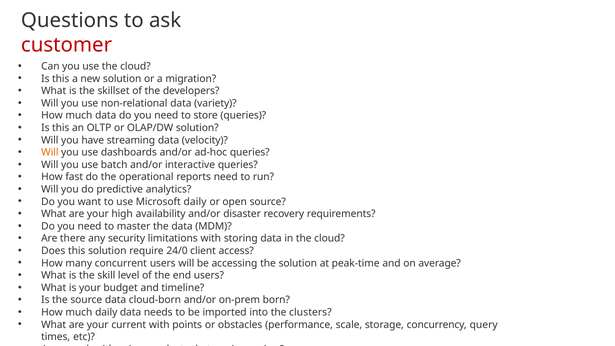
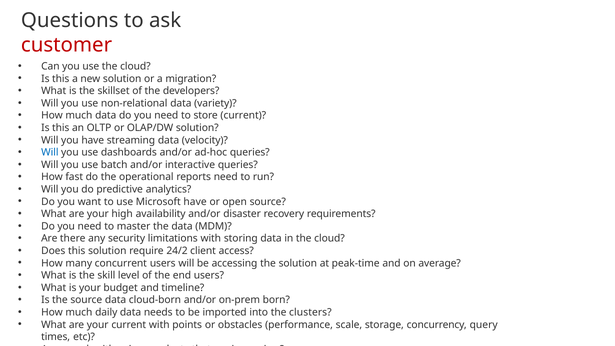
store queries: queries -> current
Will at (50, 152) colour: orange -> blue
Microsoft daily: daily -> have
24/0: 24/0 -> 24/2
